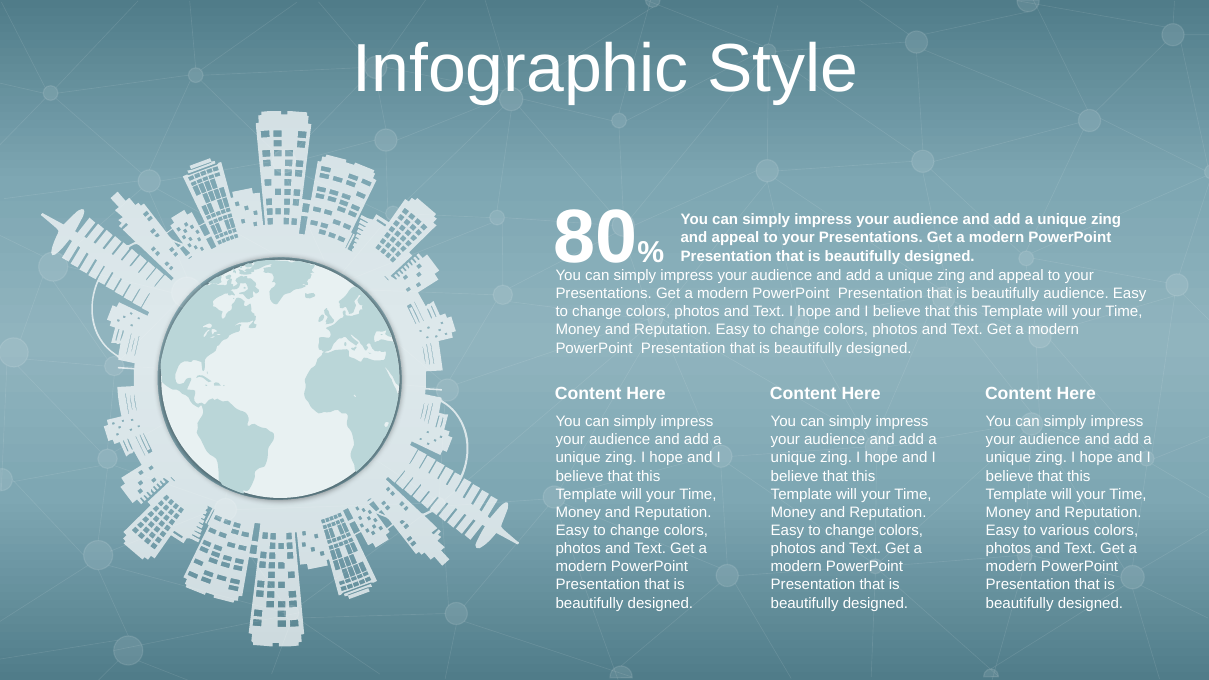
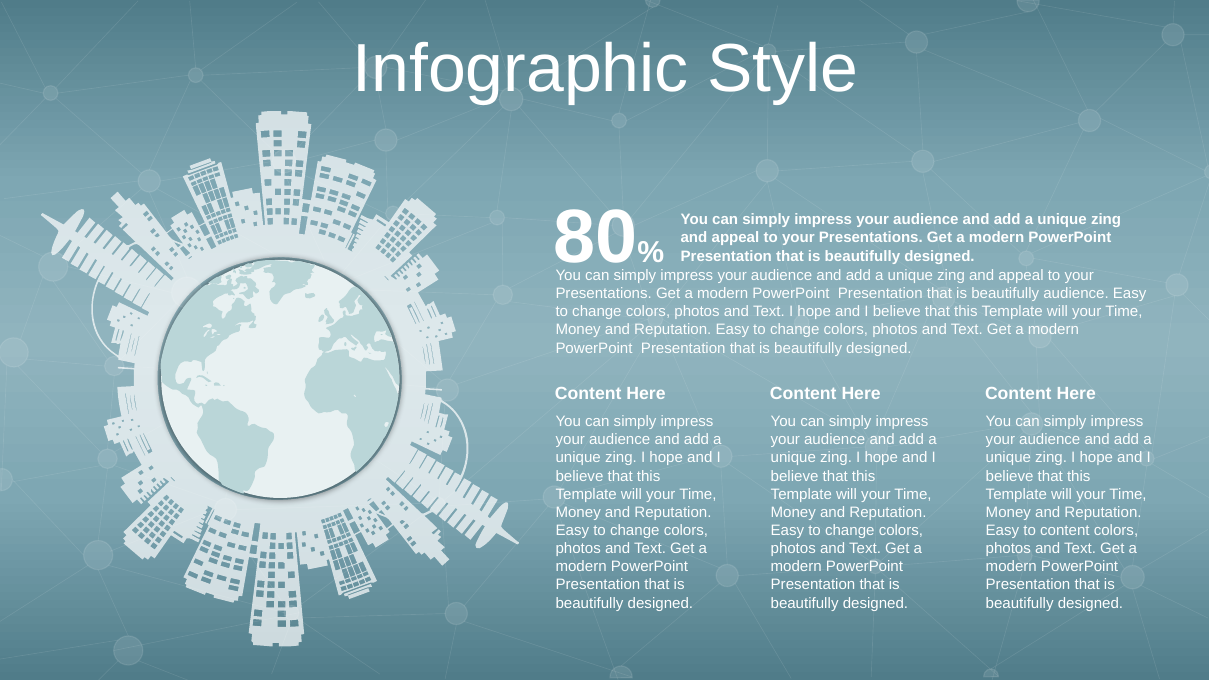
to various: various -> content
